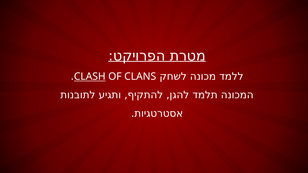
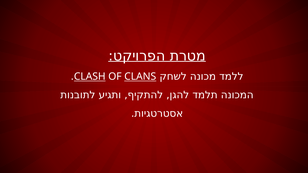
CLANS underline: none -> present
